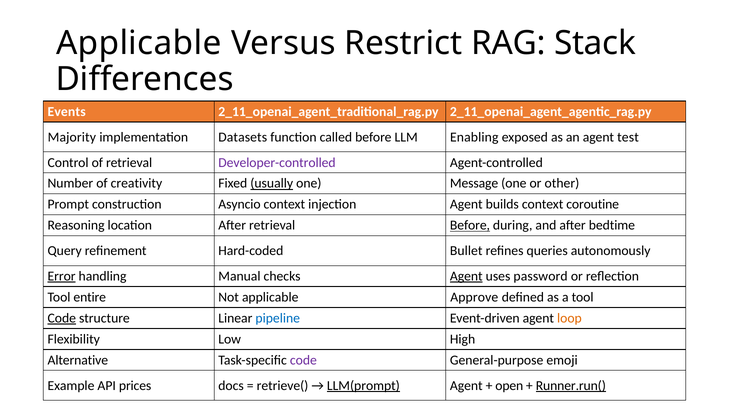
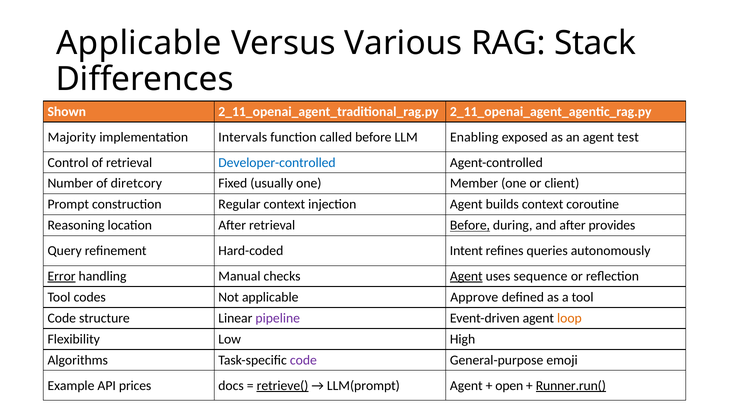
Restrict: Restrict -> Various
Events: Events -> Shown
Datasets: Datasets -> Intervals
Developer-controlled colour: purple -> blue
creativity: creativity -> diretcory
usually underline: present -> none
Message: Message -> Member
other: other -> client
Asyncio: Asyncio -> Regular
bedtime: bedtime -> provides
Bullet: Bullet -> Intent
password: password -> sequence
entire: entire -> codes
Code at (62, 318) underline: present -> none
pipeline colour: blue -> purple
Alternative: Alternative -> Algorithms
retrieve( underline: none -> present
LLM(prompt underline: present -> none
